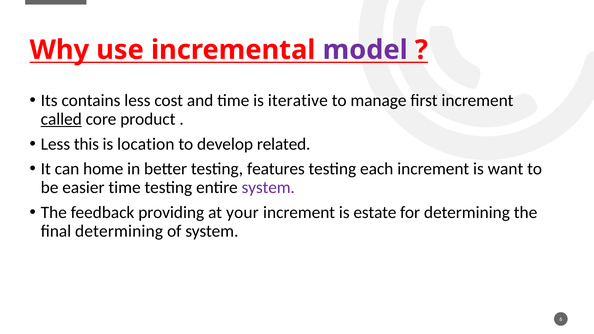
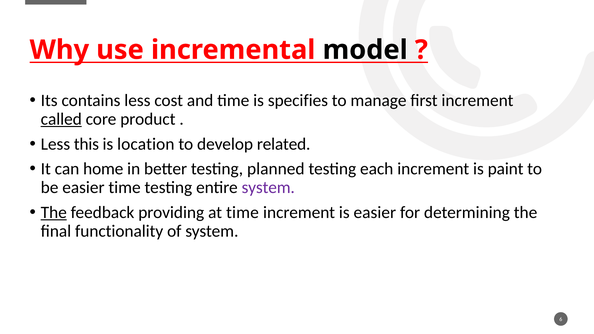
model colour: purple -> black
iterative: iterative -> specifies
features: features -> planned
want: want -> paint
The at (54, 213) underline: none -> present
at your: your -> time
is estate: estate -> easier
final determining: determining -> functionality
